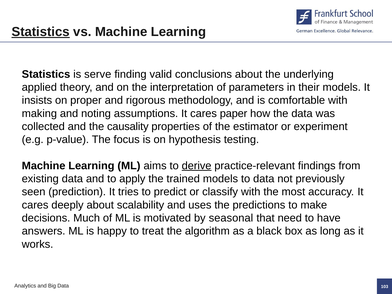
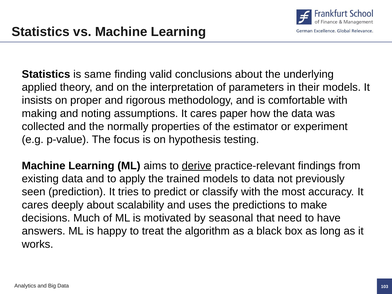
Statistics at (41, 32) underline: present -> none
serve: serve -> same
causality: causality -> normally
